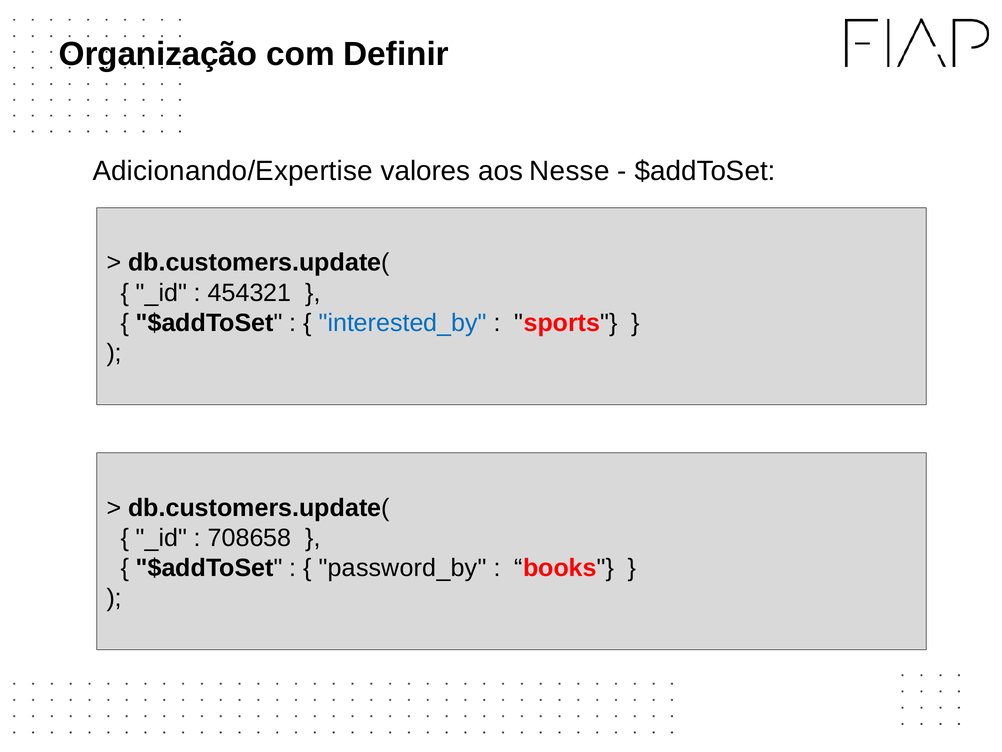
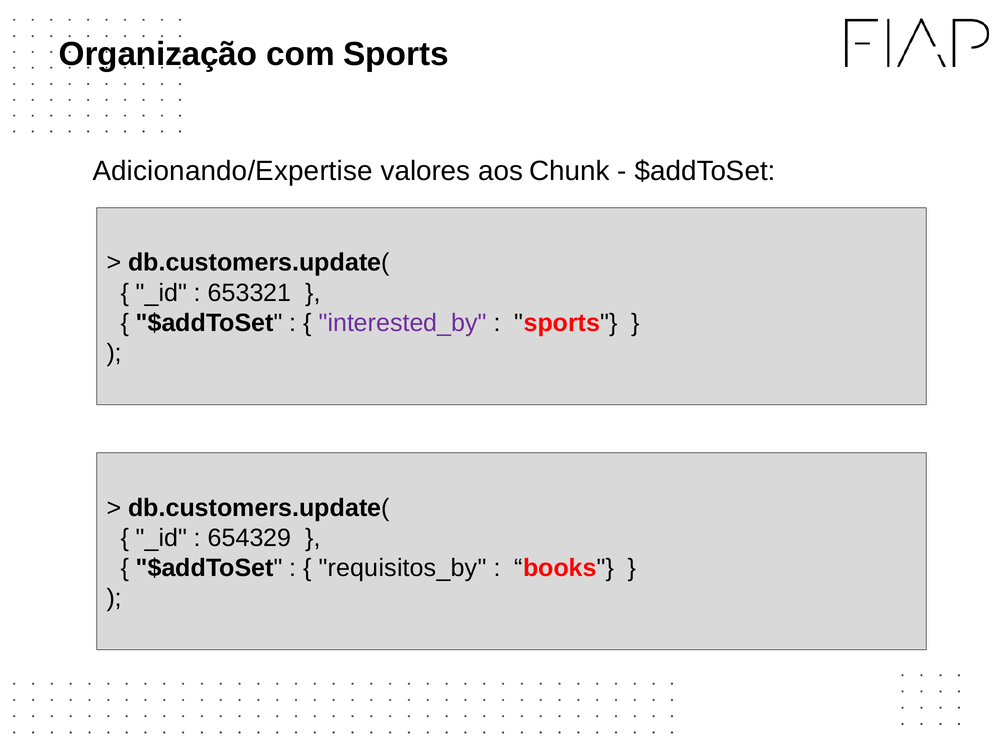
com Definir: Definir -> Sports
Nesse: Nesse -> Chunk
454321: 454321 -> 653321
interested_by colour: blue -> purple
708658: 708658 -> 654329
password_by: password_by -> requisitos_by
